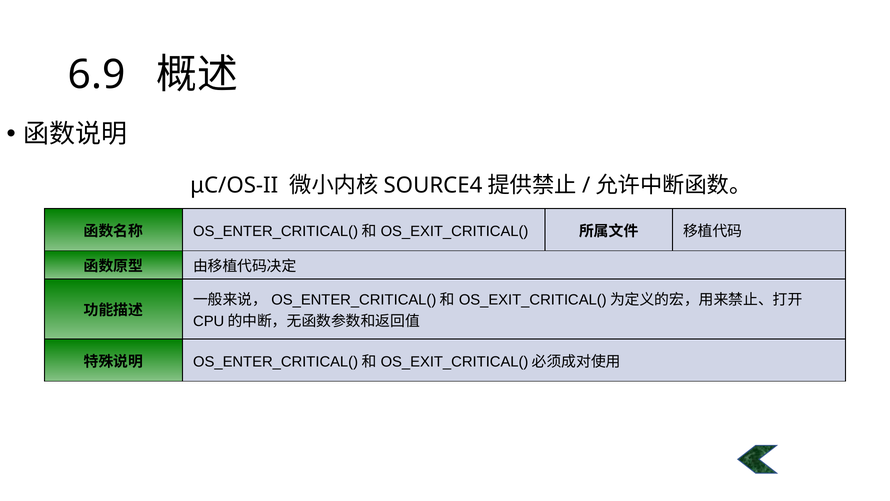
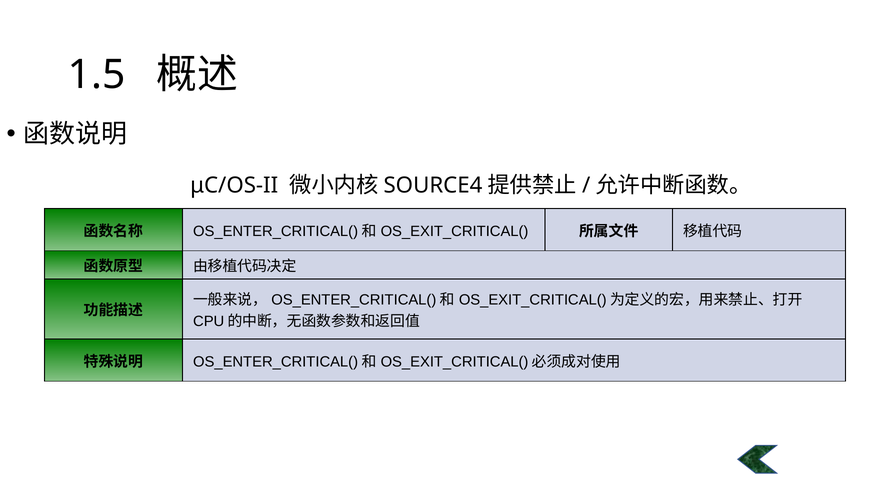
6.9: 6.9 -> 1.5
